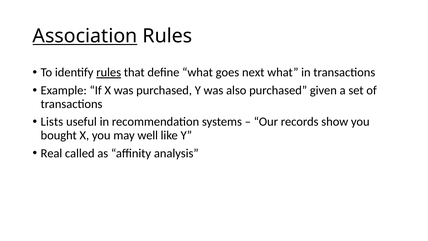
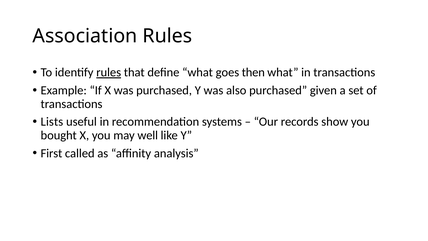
Association underline: present -> none
next: next -> then
Real: Real -> First
